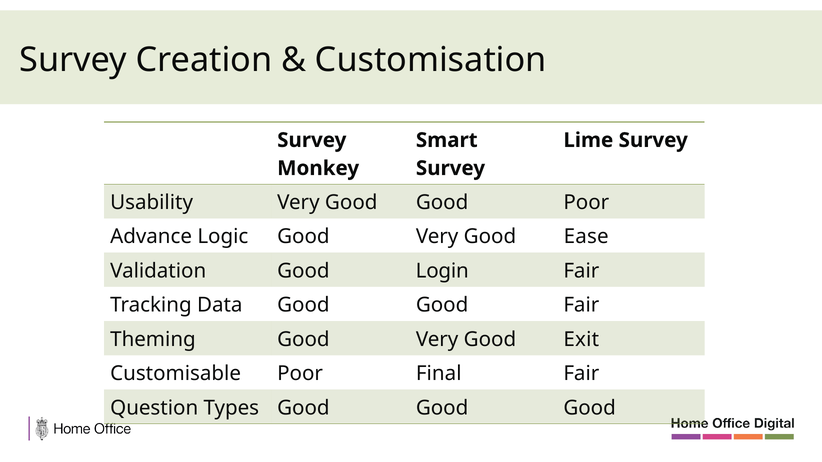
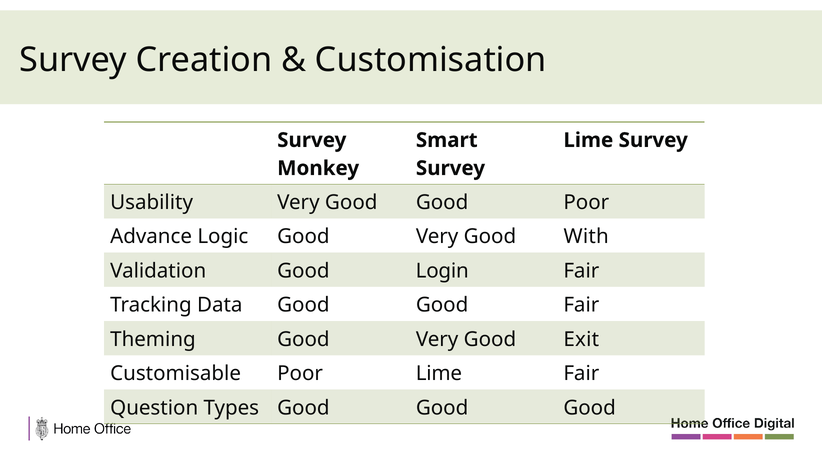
Ease: Ease -> With
Poor Final: Final -> Lime
